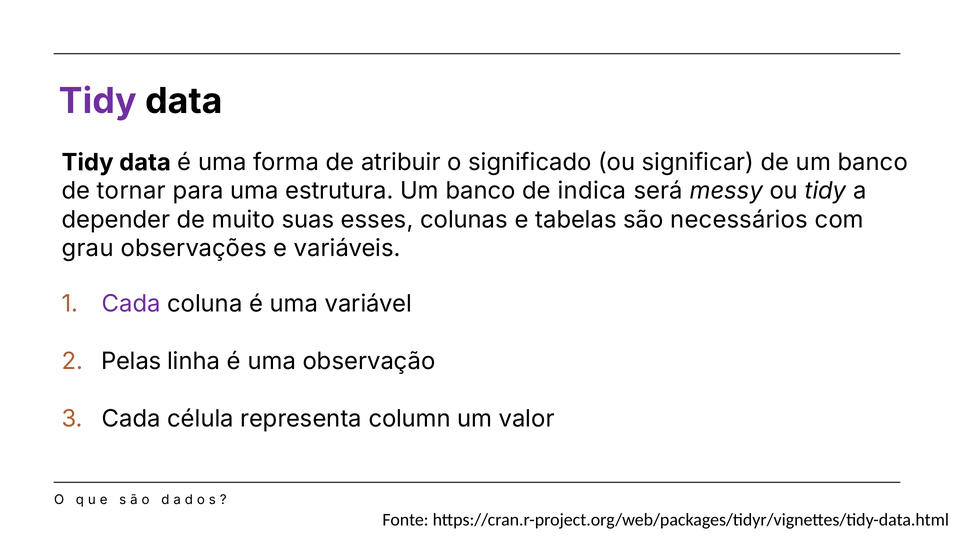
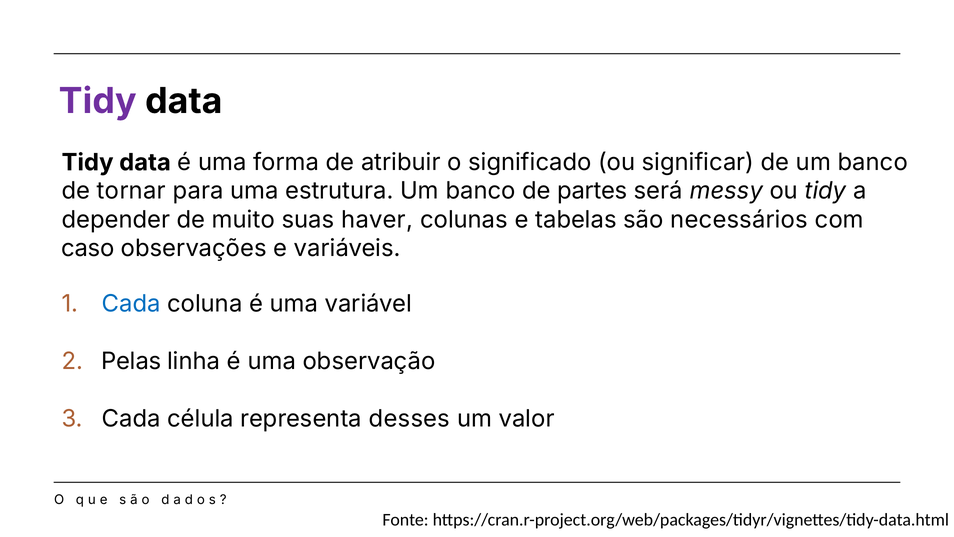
indica: indica -> partes
esses: esses -> haver
grau: grau -> caso
Cada at (131, 304) colour: purple -> blue
column: column -> desses
